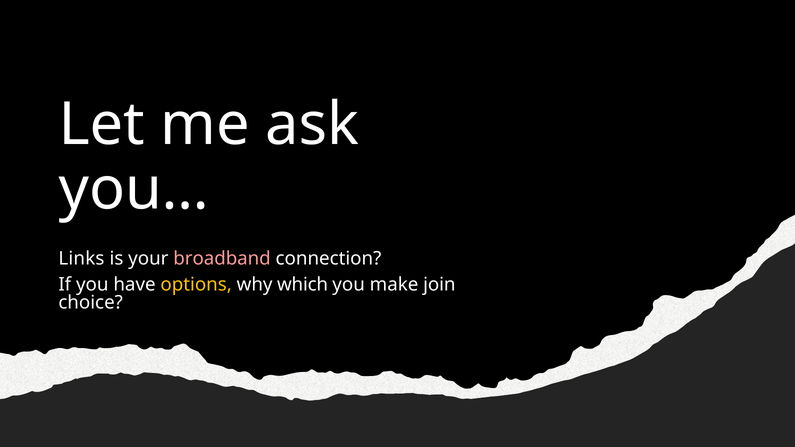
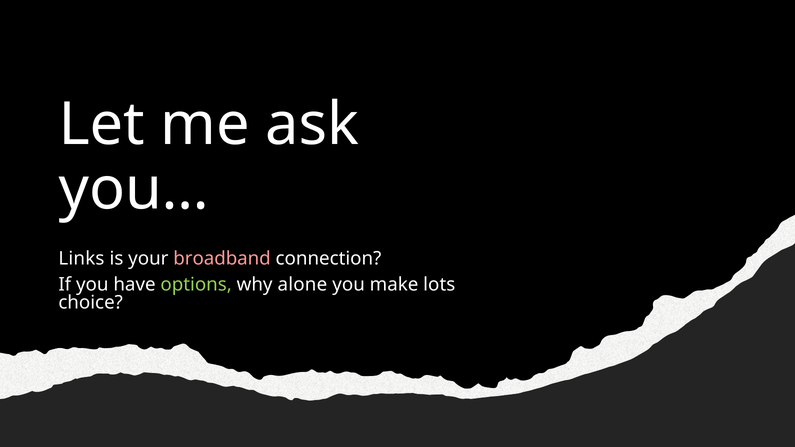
options colour: yellow -> light green
which: which -> alone
join: join -> lots
